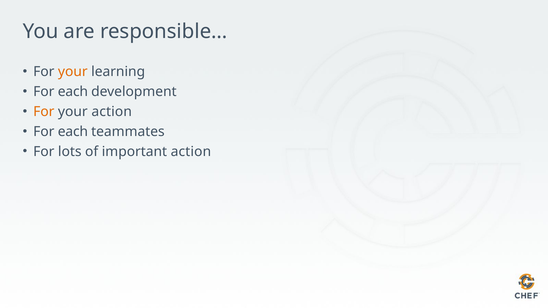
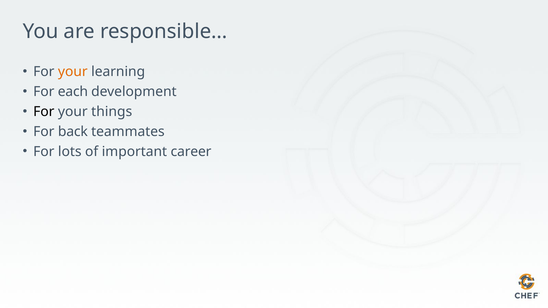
For at (44, 112) colour: orange -> black
your action: action -> things
each at (73, 132): each -> back
important action: action -> career
